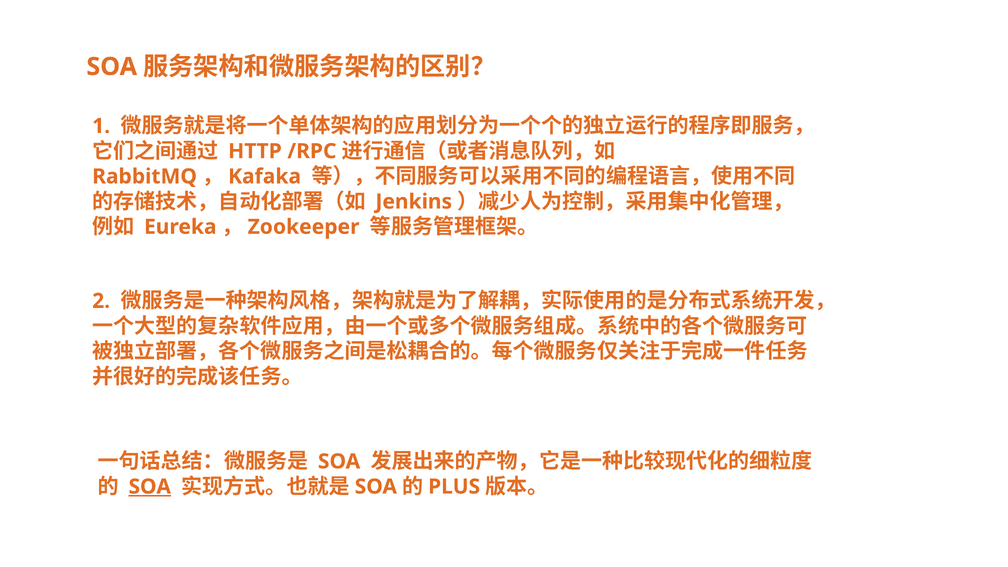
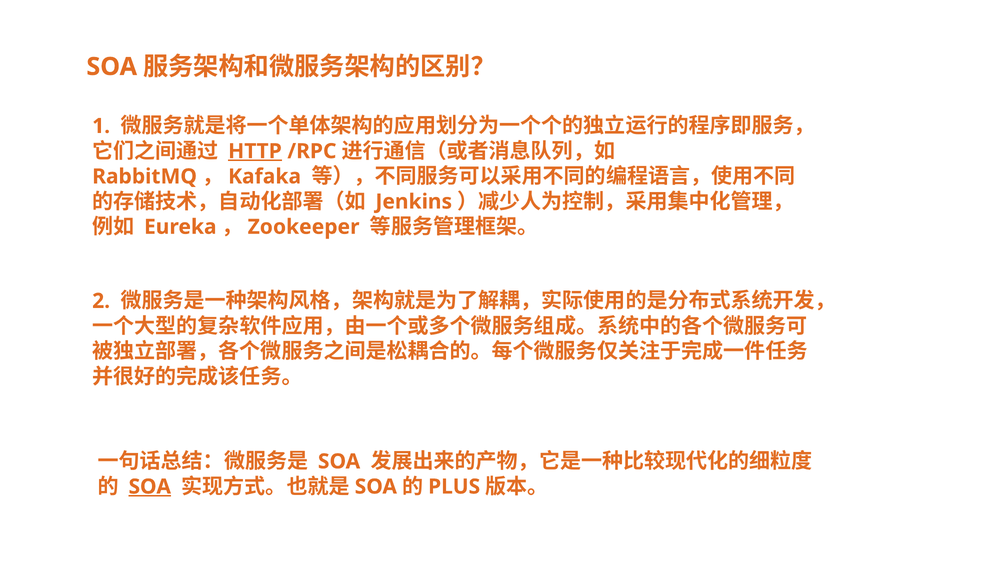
HTTP underline: none -> present
